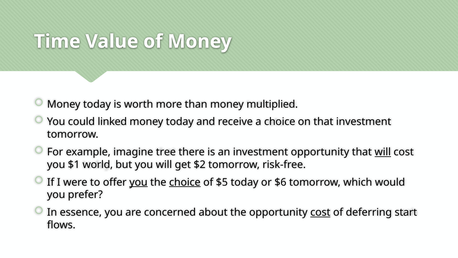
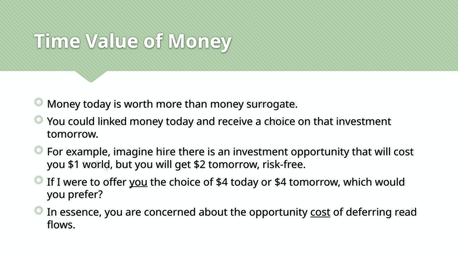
multiplied: multiplied -> surrogate
tree: tree -> hire
will at (383, 152) underline: present -> none
choice at (185, 182) underline: present -> none
of $5: $5 -> $4
or $6: $6 -> $4
start: start -> read
